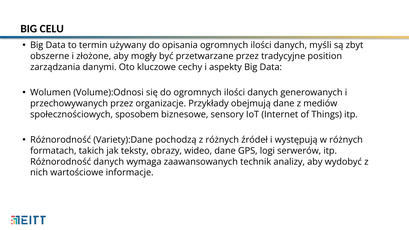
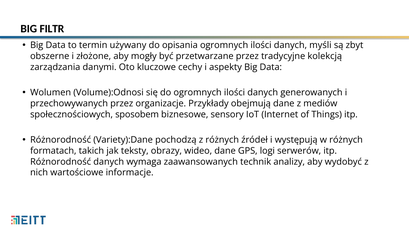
CELU: CELU -> FILTR
position: position -> kolekcją
